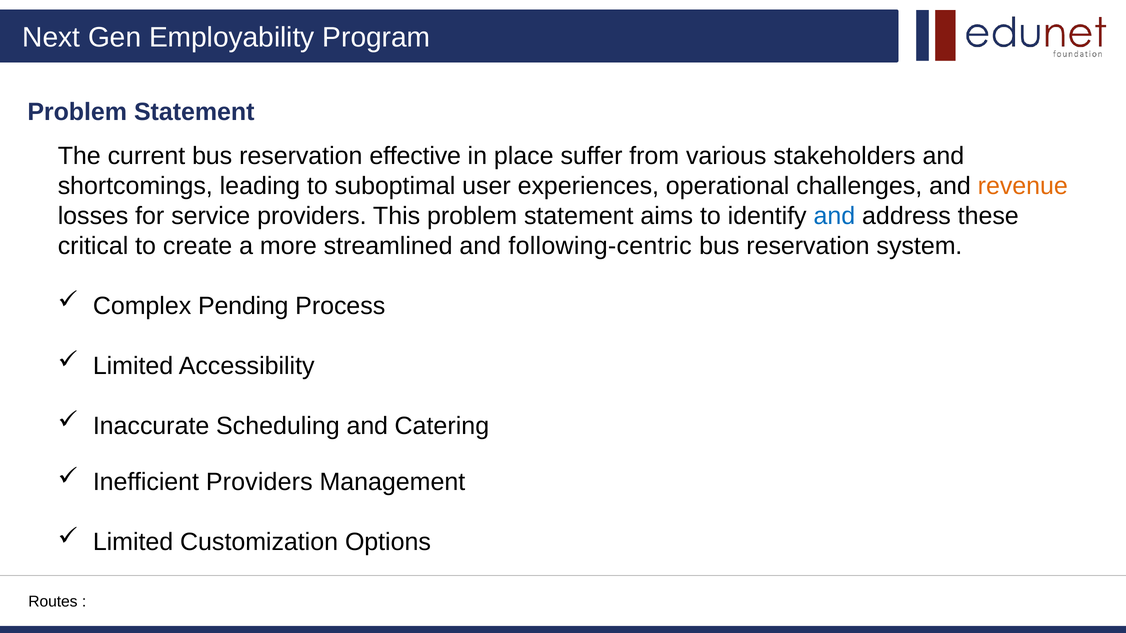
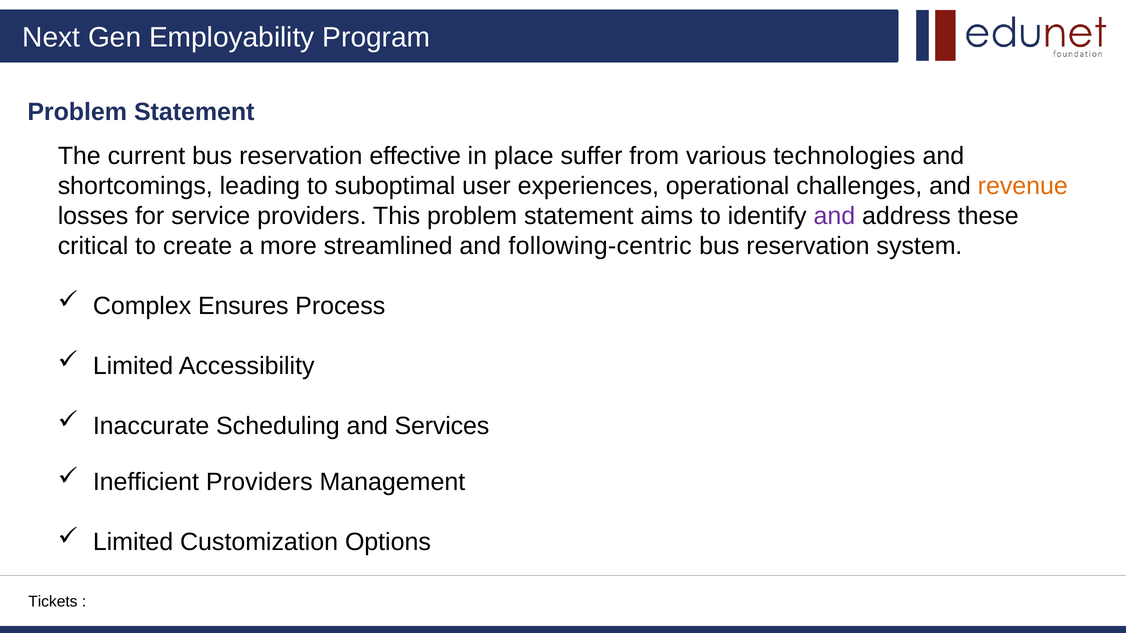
stakeholders: stakeholders -> technologies
and at (834, 216) colour: blue -> purple
Pending: Pending -> Ensures
Catering: Catering -> Services
Routes: Routes -> Tickets
